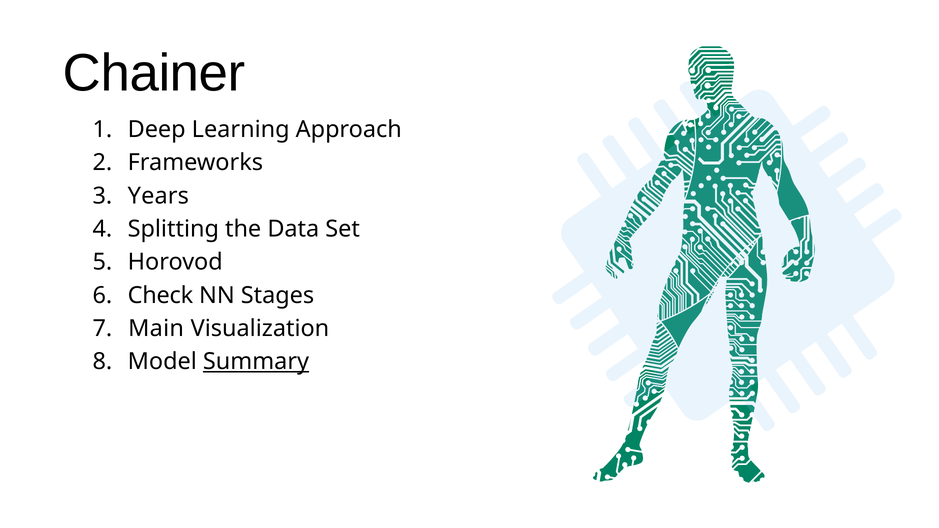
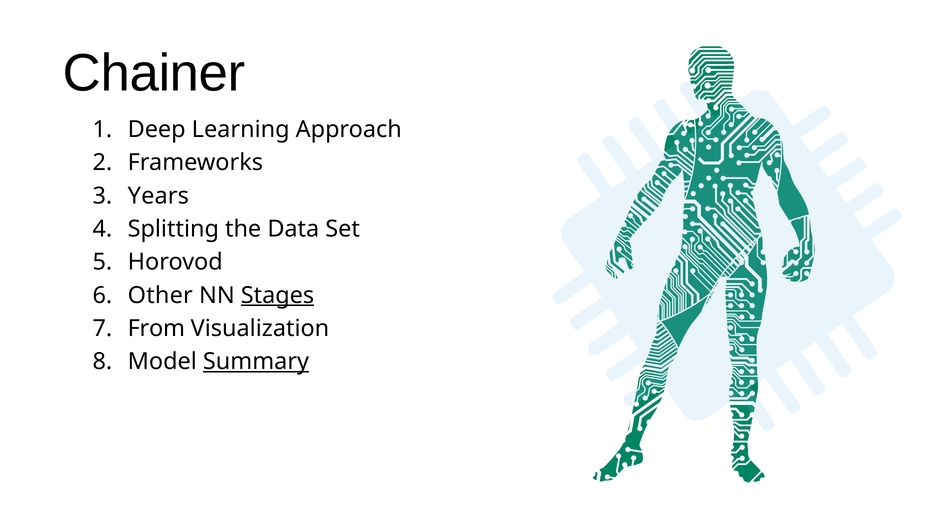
Check: Check -> Other
Stages underline: none -> present
Main: Main -> From
